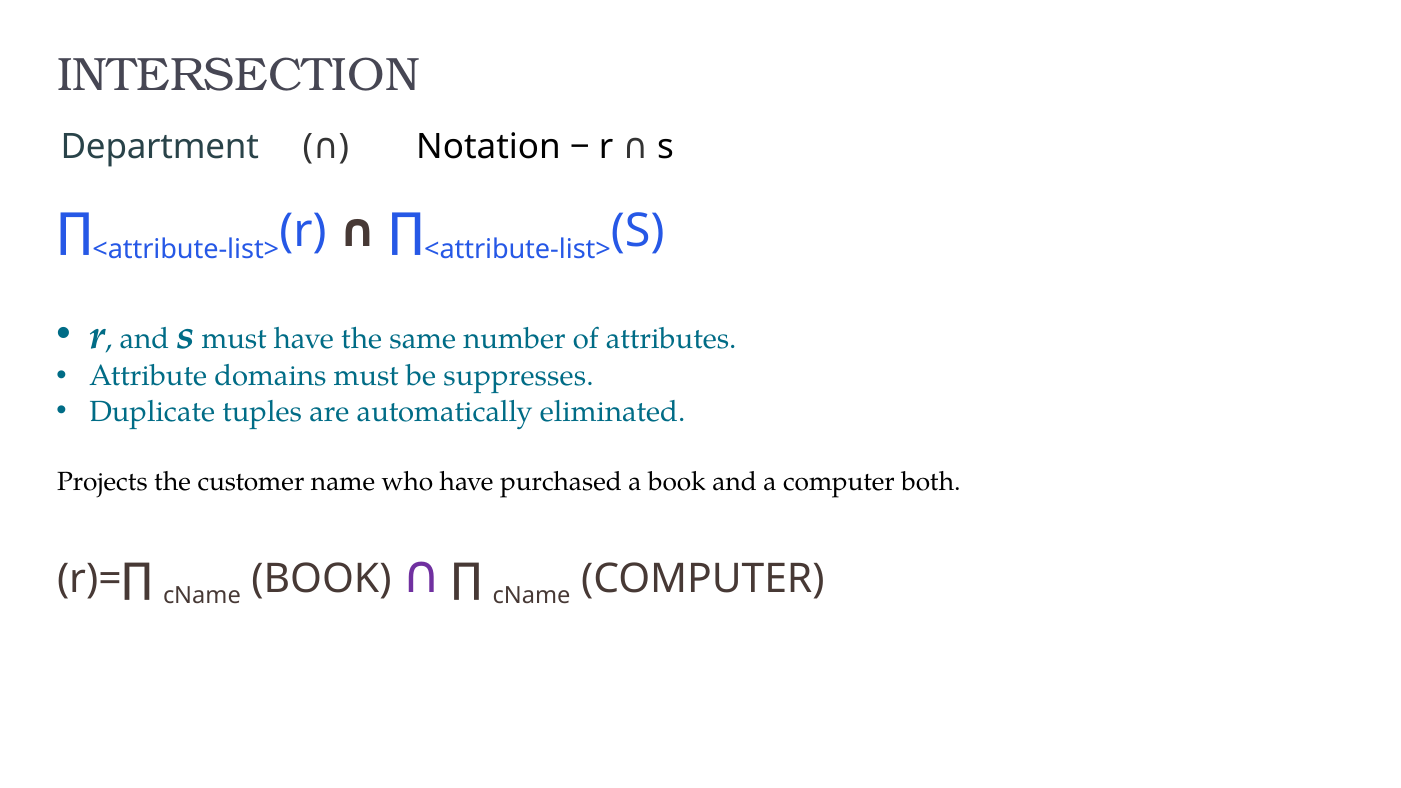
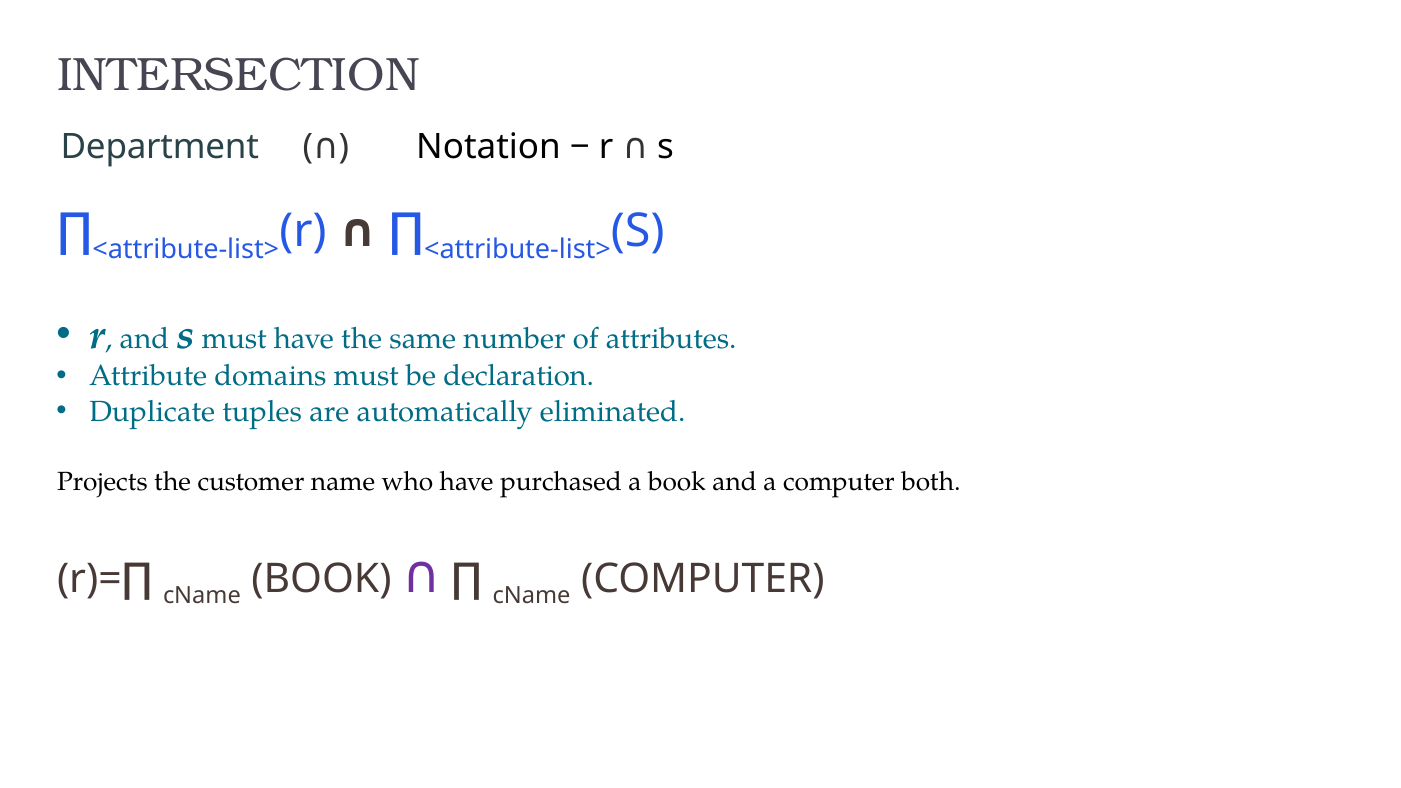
suppresses: suppresses -> declaration
